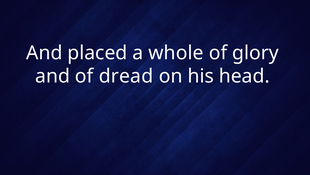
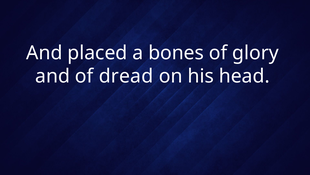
whole: whole -> bones
